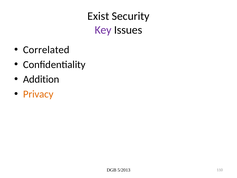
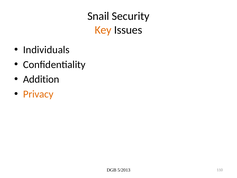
Exist: Exist -> Snail
Key colour: purple -> orange
Correlated: Correlated -> Individuals
